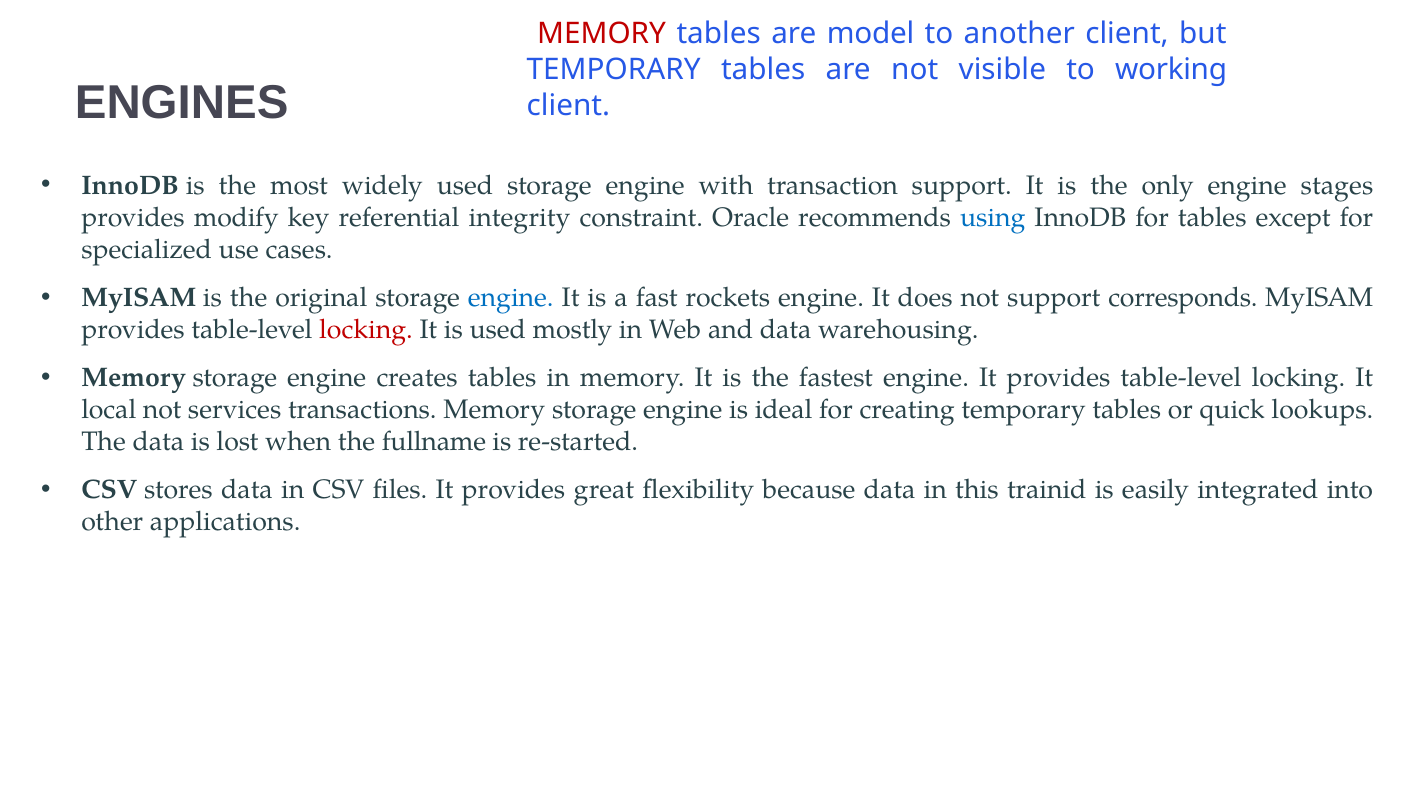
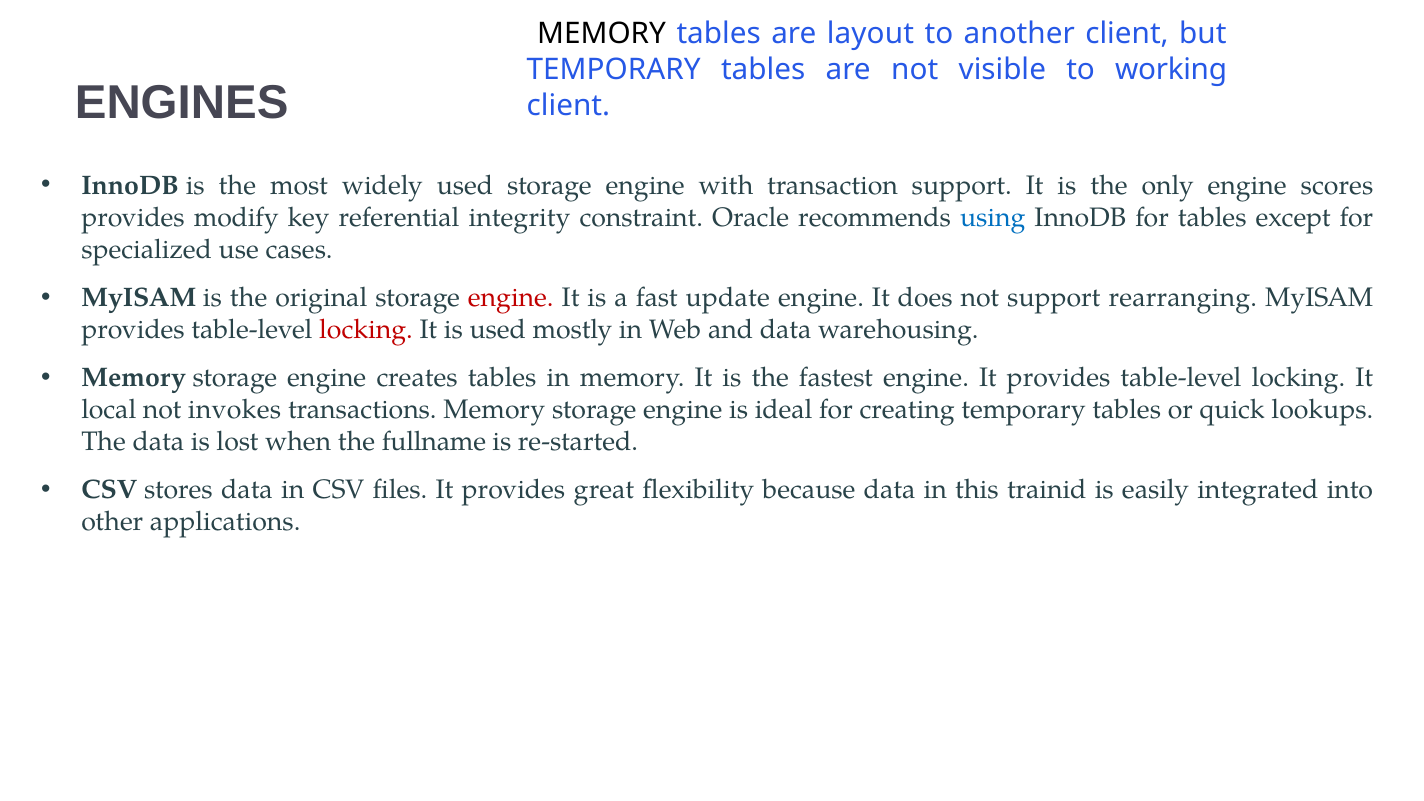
MEMORY at (602, 34) colour: red -> black
model: model -> layout
stages: stages -> scores
engine at (511, 298) colour: blue -> red
rockets: rockets -> update
corresponds: corresponds -> rearranging
services: services -> invokes
